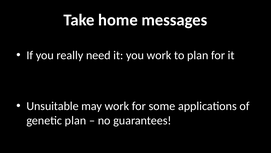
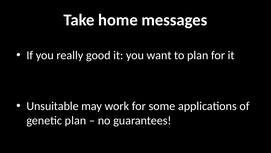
need: need -> good
you work: work -> want
